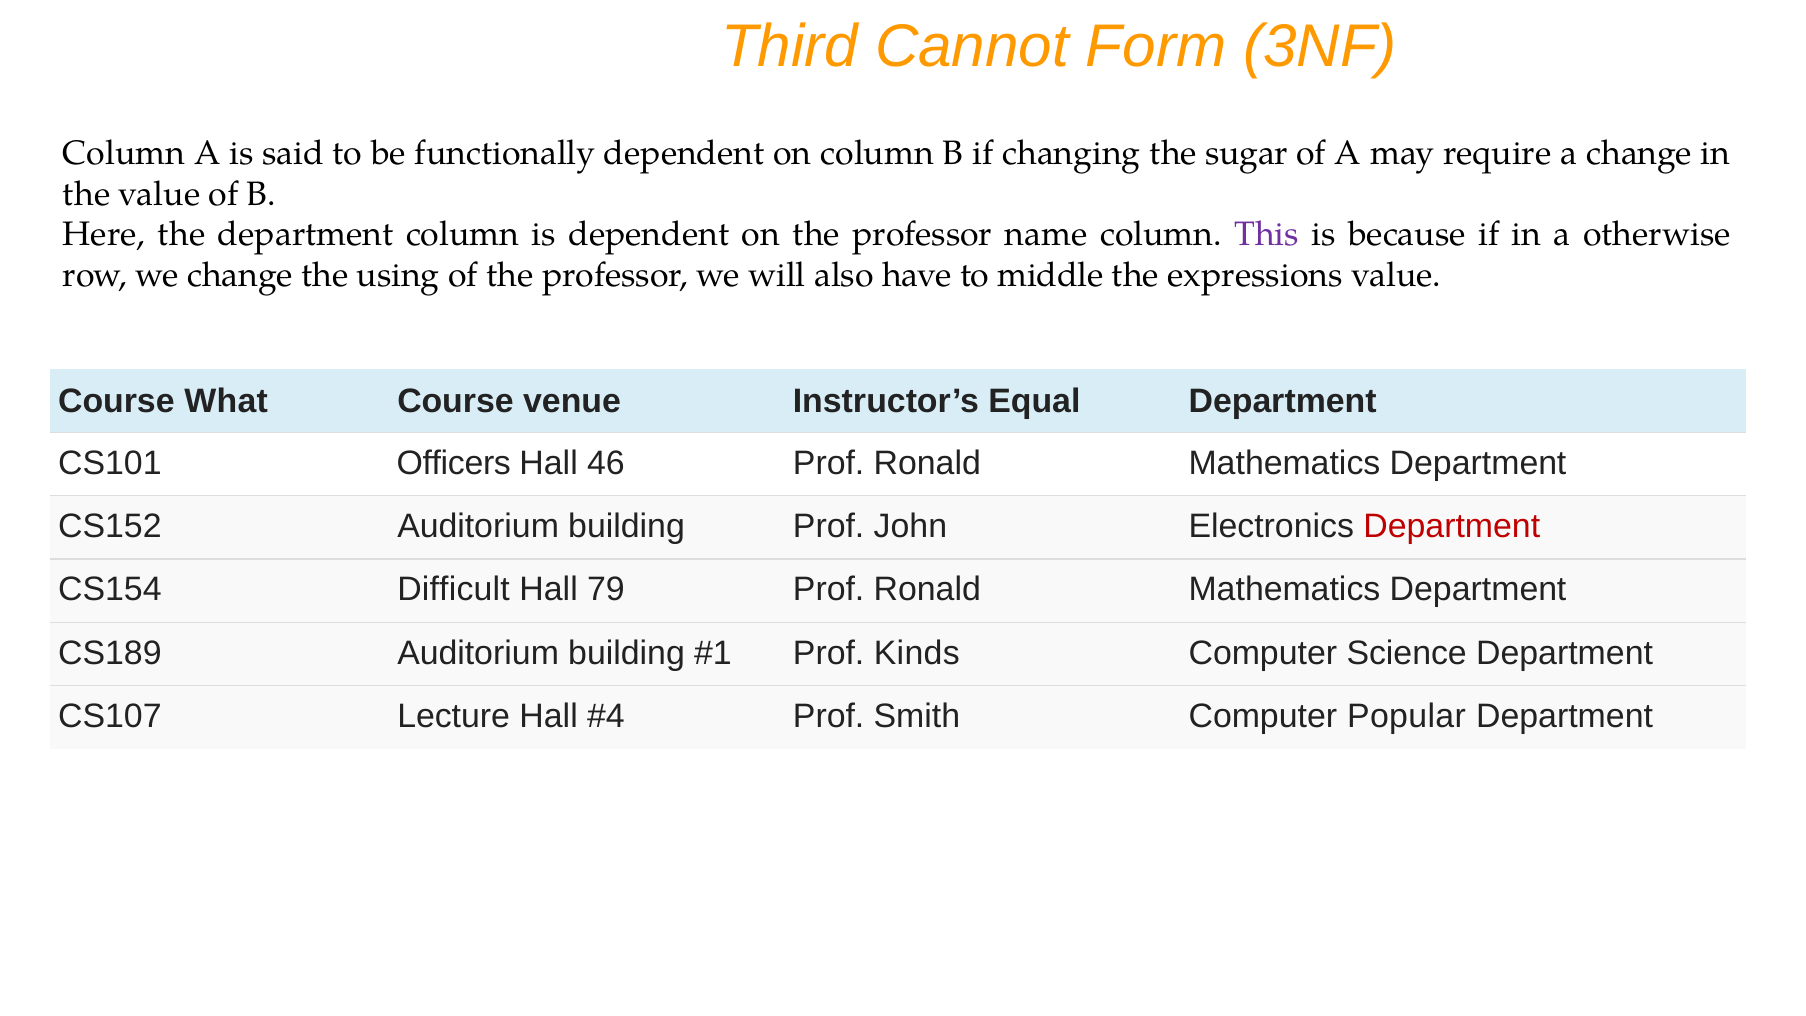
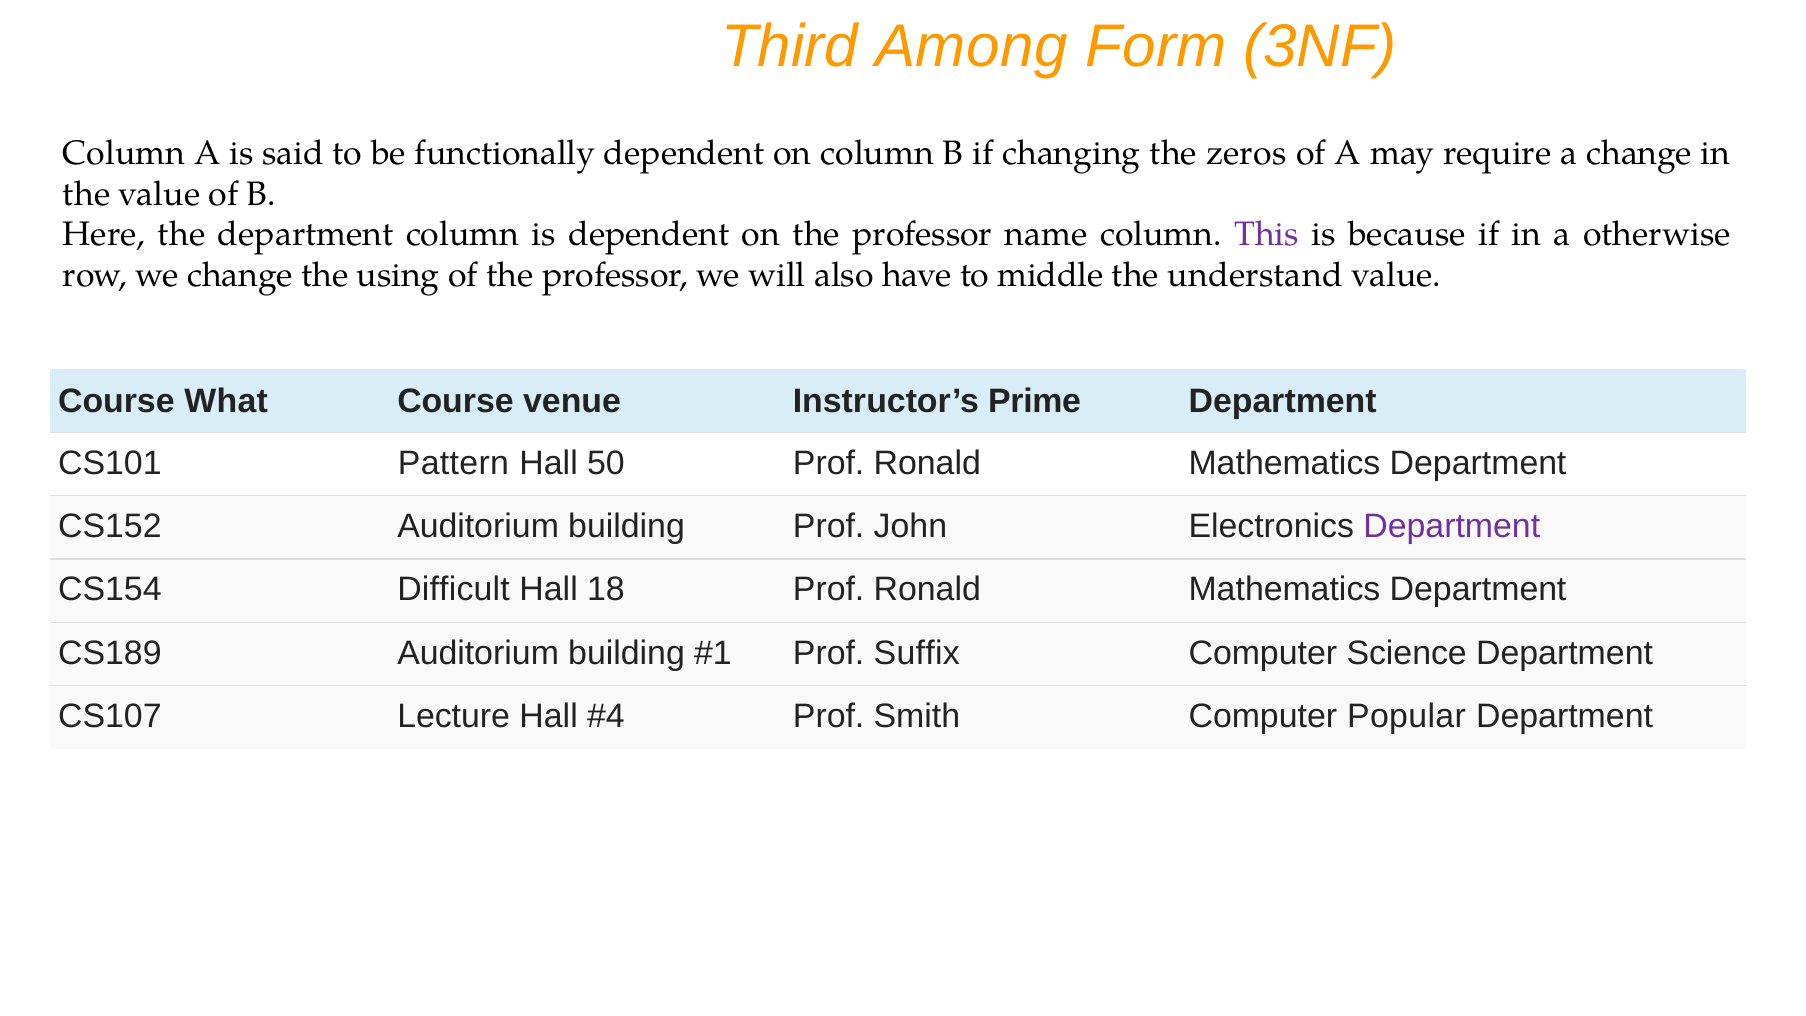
Cannot: Cannot -> Among
sugar: sugar -> zeros
expressions: expressions -> understand
Equal: Equal -> Prime
Officers: Officers -> Pattern
46: 46 -> 50
Department at (1452, 526) colour: red -> purple
79: 79 -> 18
Kinds: Kinds -> Suffix
